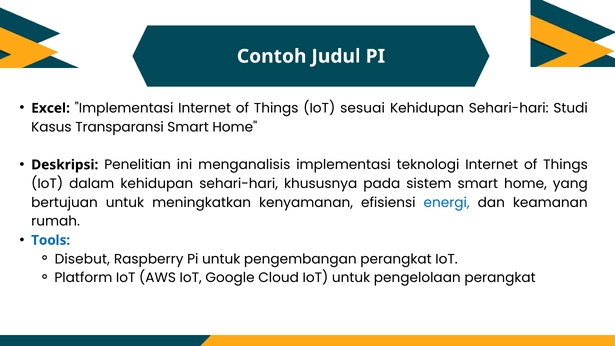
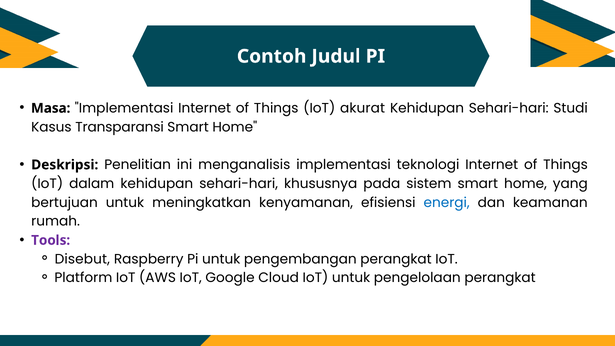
Excel: Excel -> Masa
sesuai: sesuai -> akurat
Tools colour: blue -> purple
